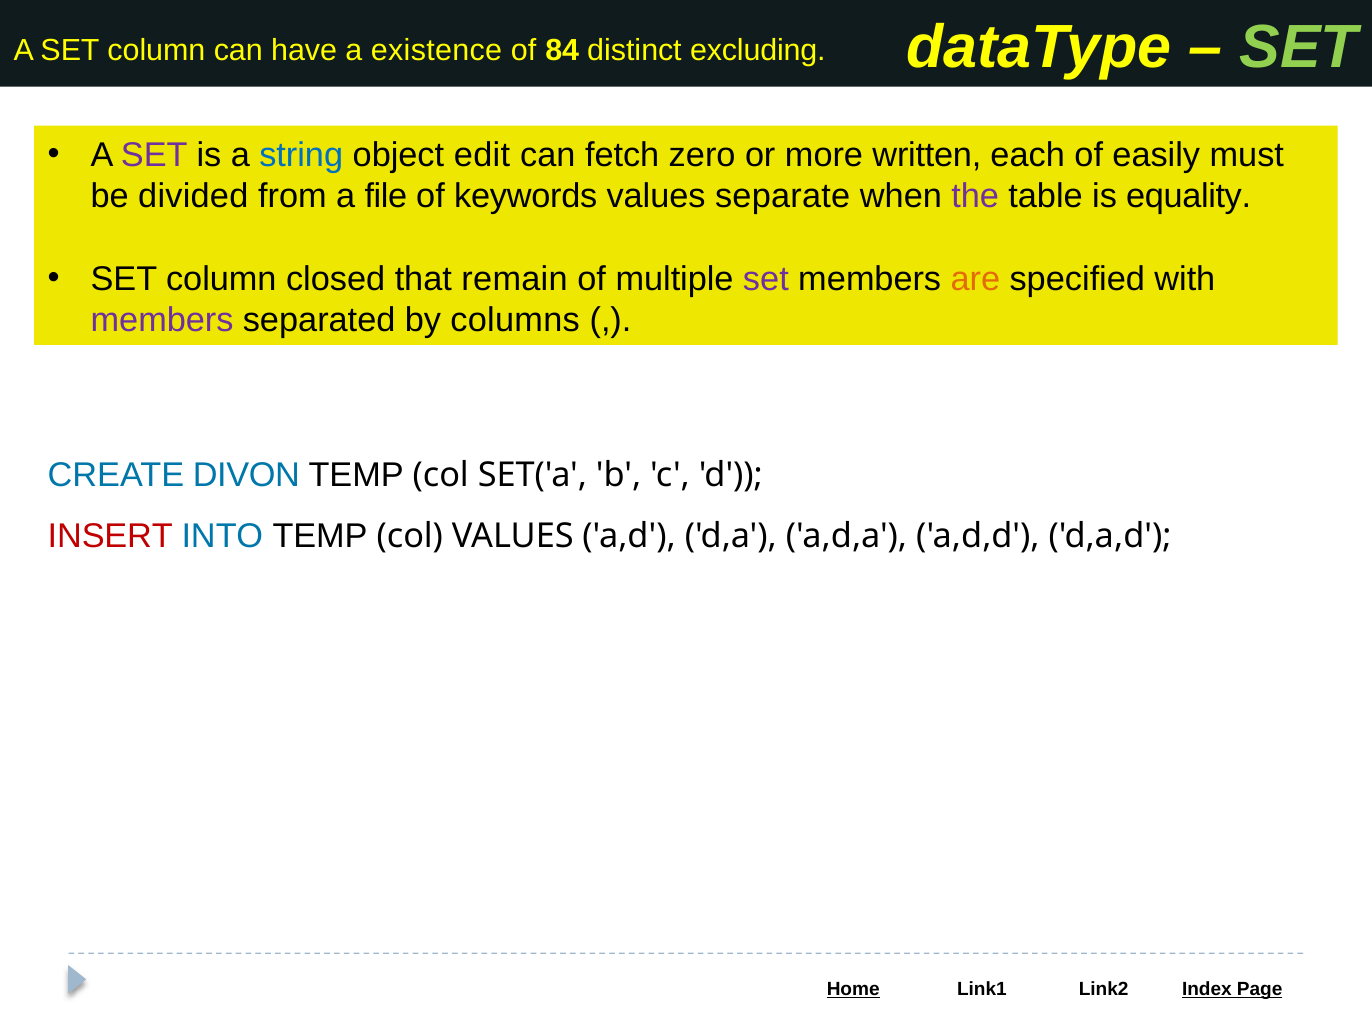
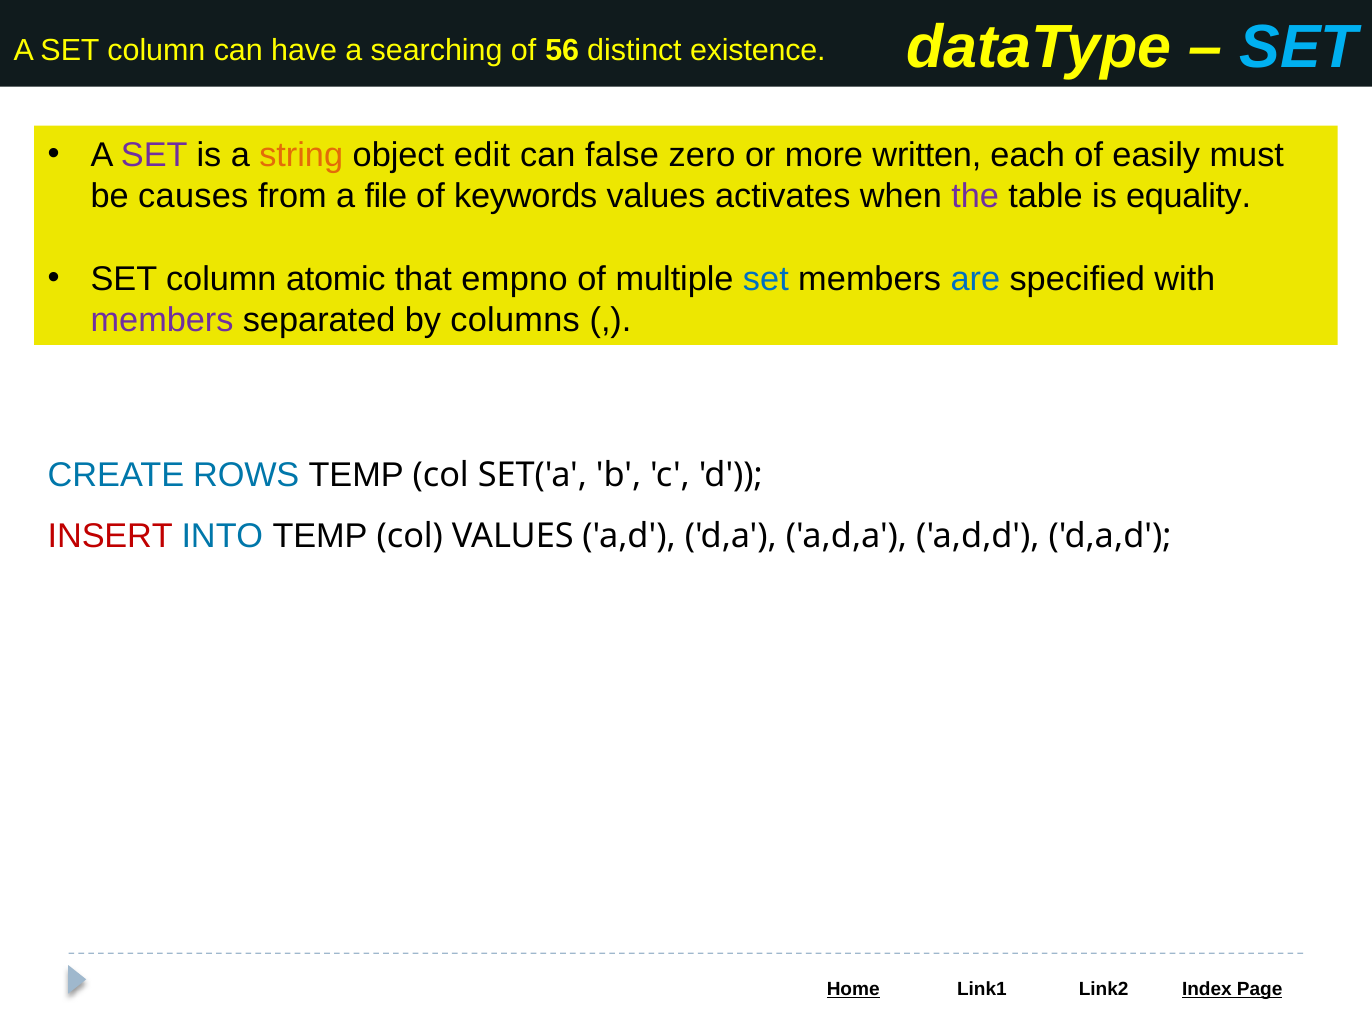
SET at (1299, 48) colour: light green -> light blue
existence: existence -> searching
84: 84 -> 56
excluding: excluding -> existence
string colour: blue -> orange
fetch: fetch -> false
divided: divided -> causes
separate: separate -> activates
closed: closed -> atomic
remain: remain -> empno
set at (766, 279) colour: purple -> blue
are colour: orange -> blue
DIVON: DIVON -> ROWS
